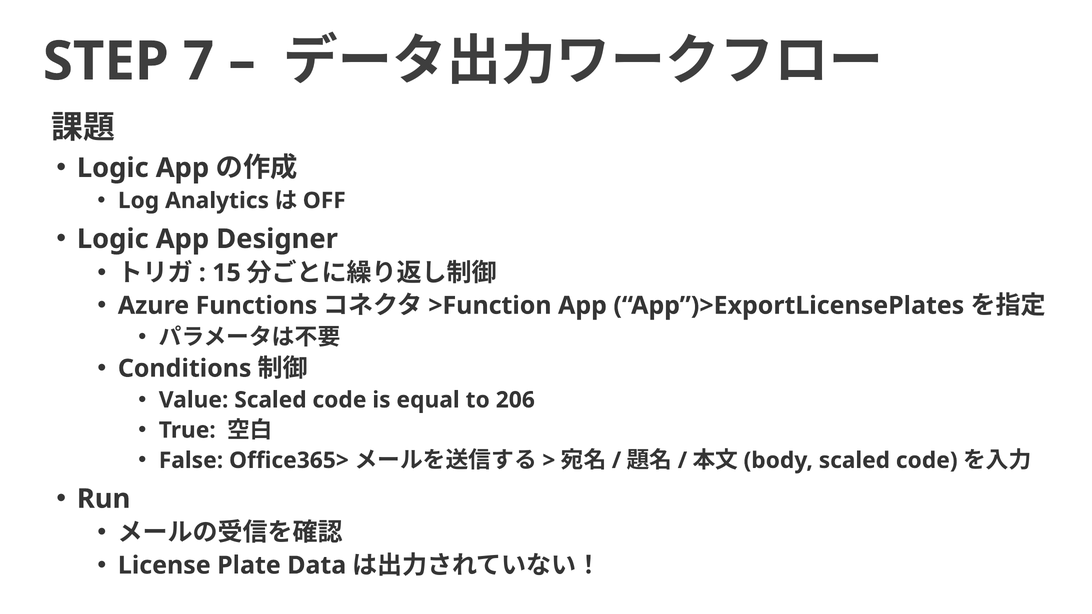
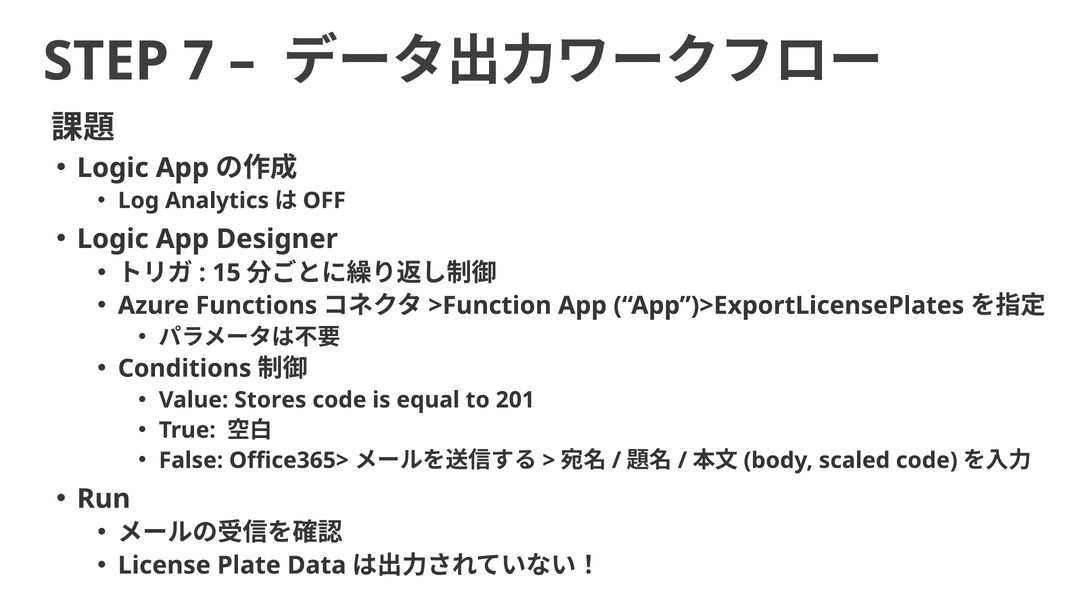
Value Scaled: Scaled -> Stores
206: 206 -> 201
